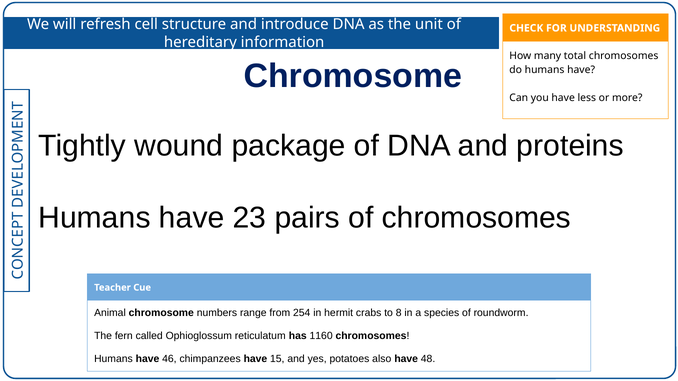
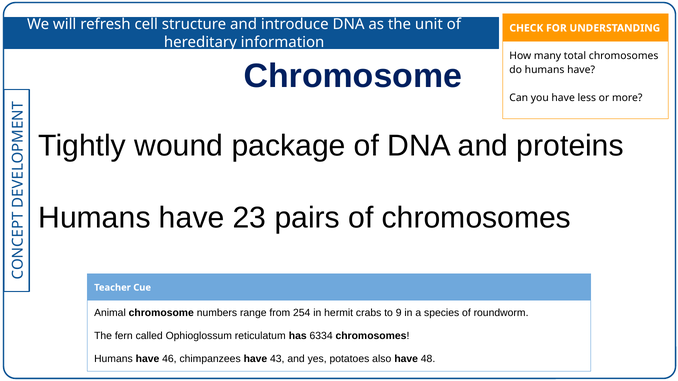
8: 8 -> 9
1160: 1160 -> 6334
15: 15 -> 43
